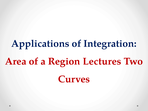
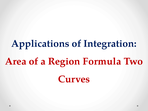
Lectures: Lectures -> Formula
